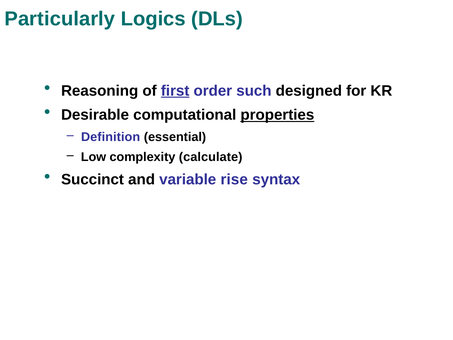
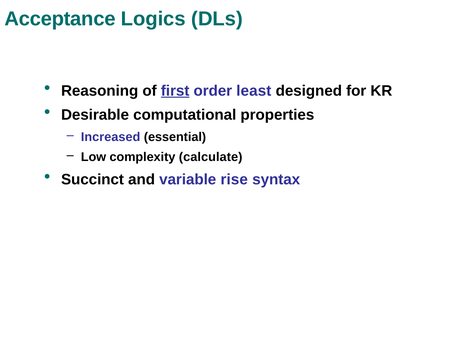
Particularly: Particularly -> Acceptance
such: such -> least
properties underline: present -> none
Definition: Definition -> Increased
